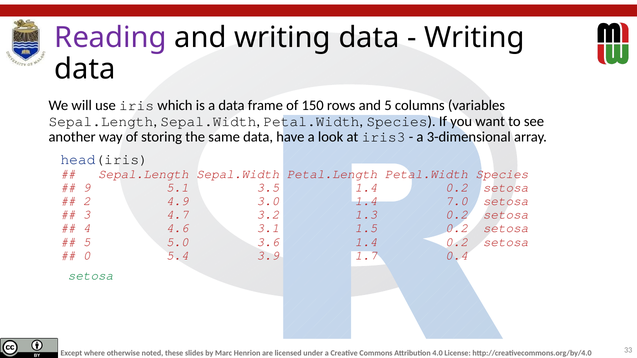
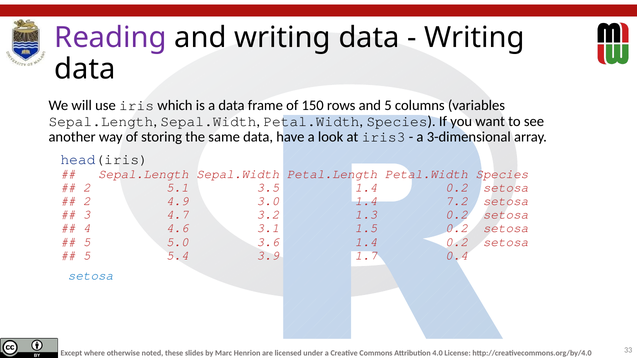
9 at (87, 188): 9 -> 2
7.0: 7.0 -> 7.2
0 at (87, 256): 0 -> 5
setosa at (91, 276) colour: green -> blue
